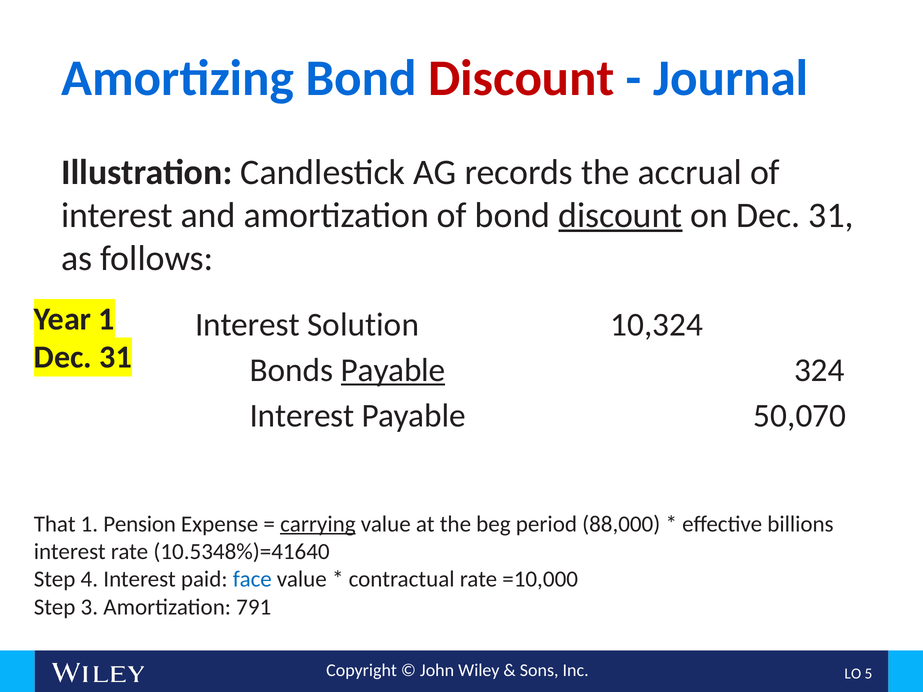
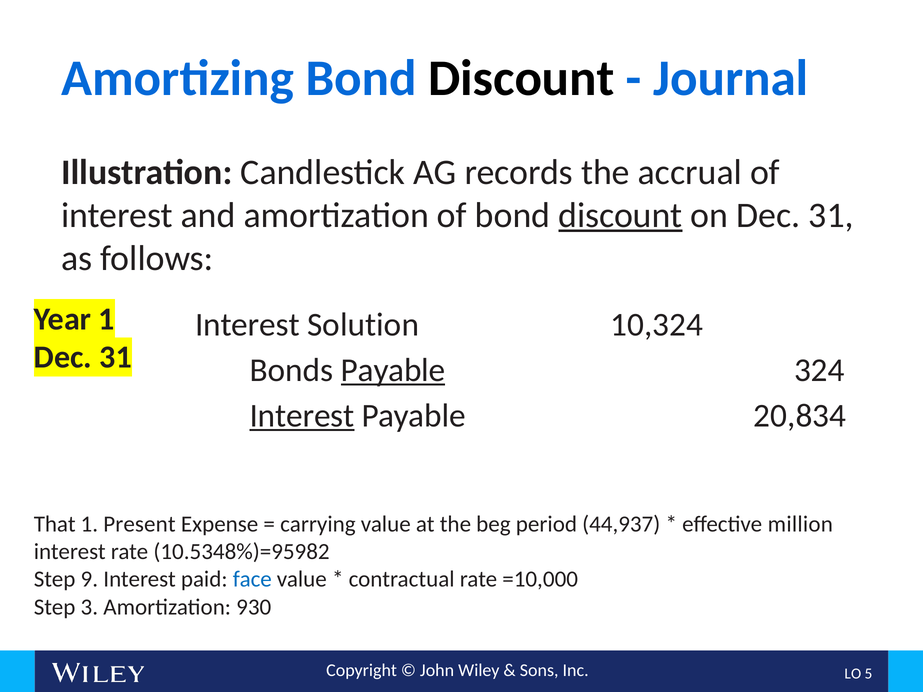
Discount at (521, 78) colour: red -> black
Interest at (302, 416) underline: none -> present
50,070: 50,070 -> 20,834
Pension: Pension -> Present
carrying underline: present -> none
88,000: 88,000 -> 44,937
billions: billions -> million
10.5348%)=41640: 10.5348%)=41640 -> 10.5348%)=95982
4: 4 -> 9
791: 791 -> 930
